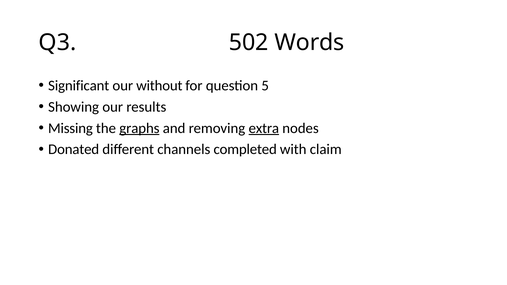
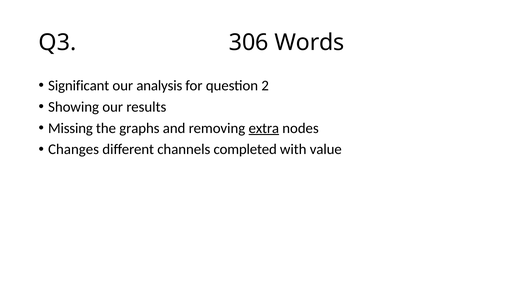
502: 502 -> 306
without: without -> analysis
5: 5 -> 2
graphs underline: present -> none
Donated: Donated -> Changes
claim: claim -> value
